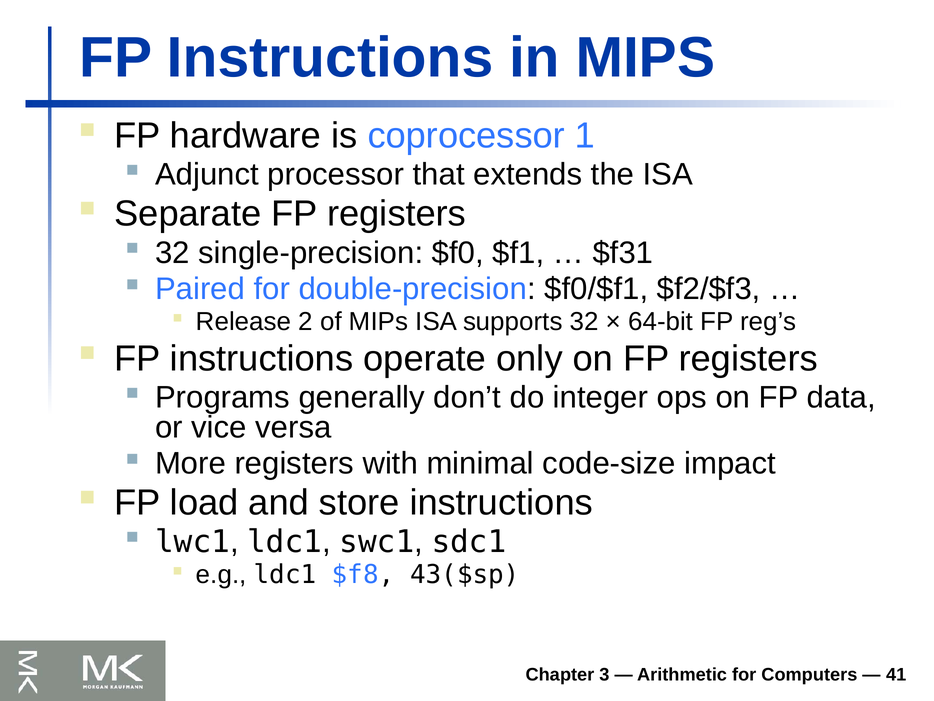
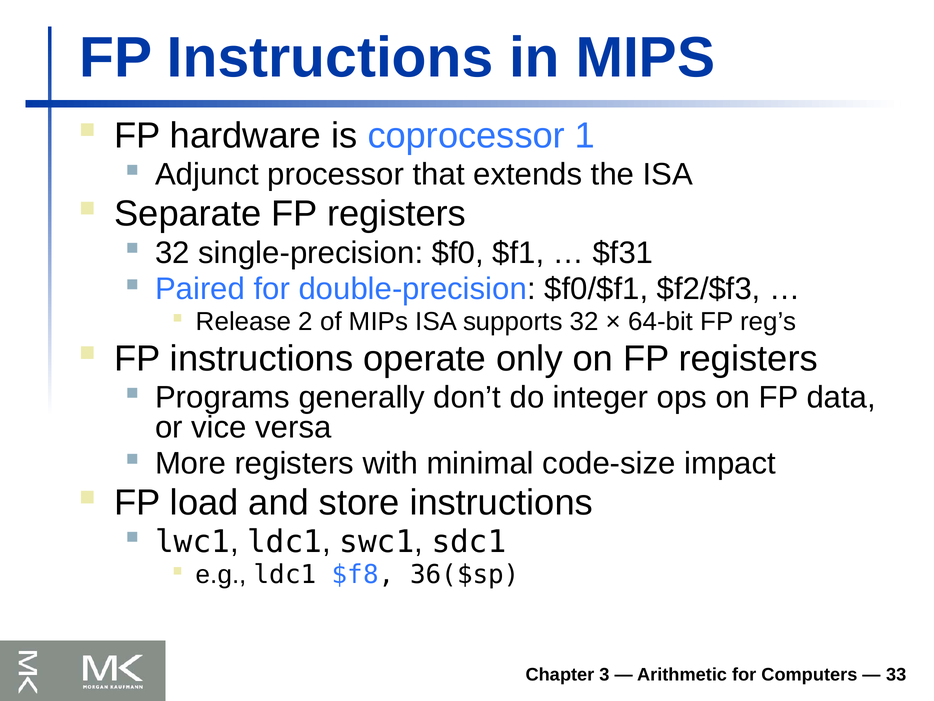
43($sp: 43($sp -> 36($sp
41: 41 -> 33
